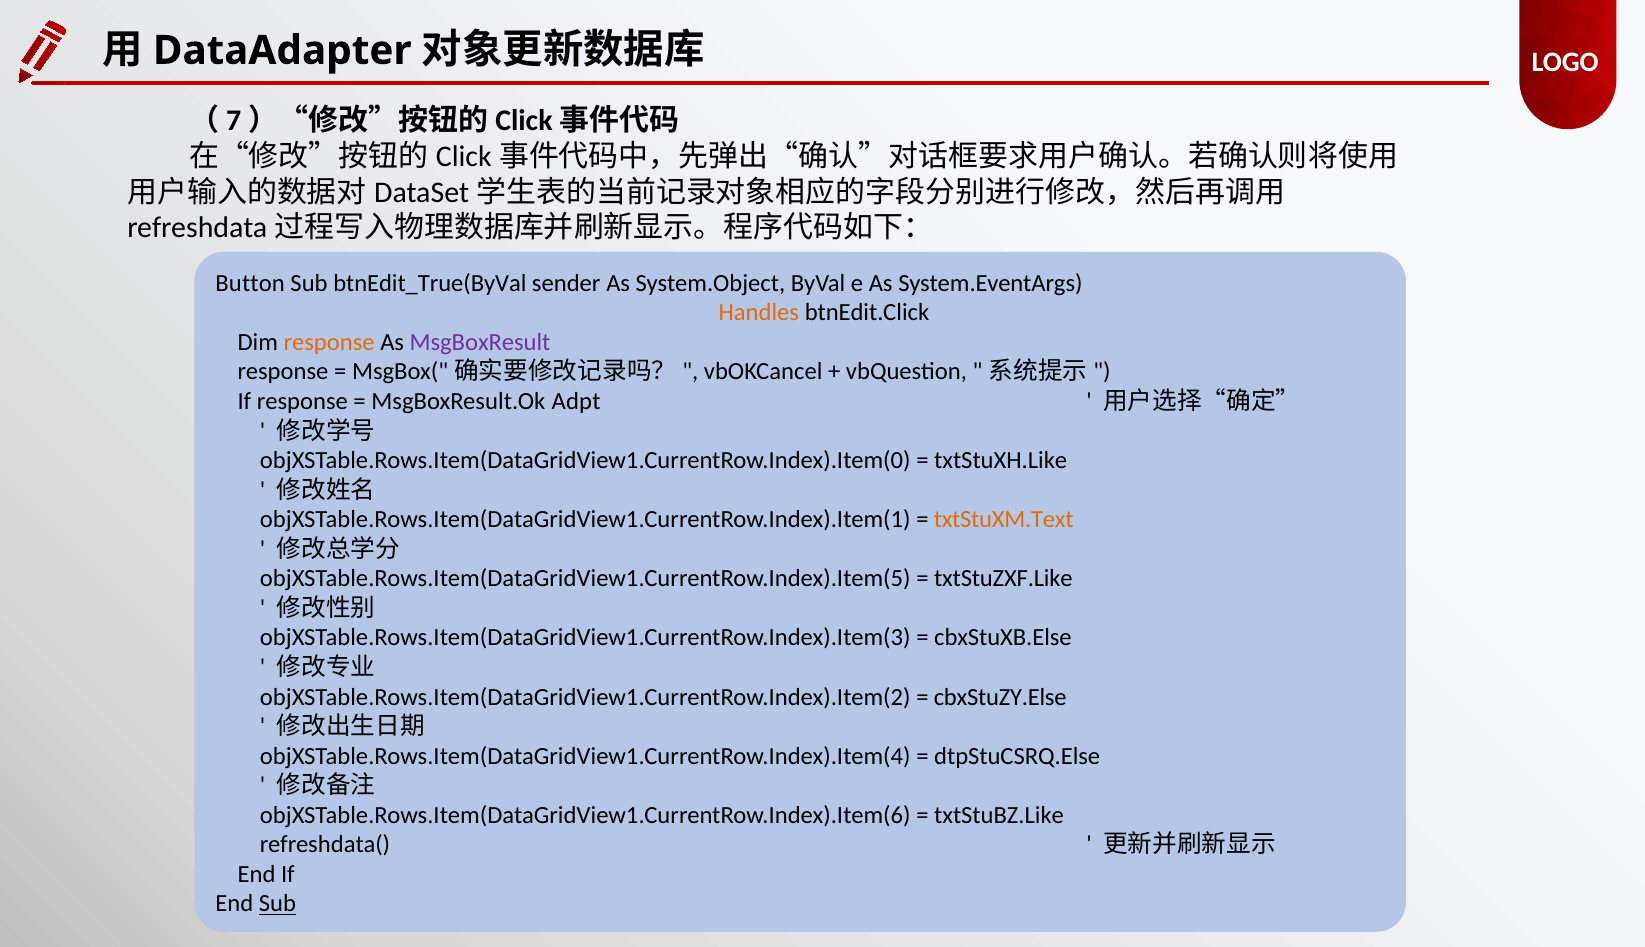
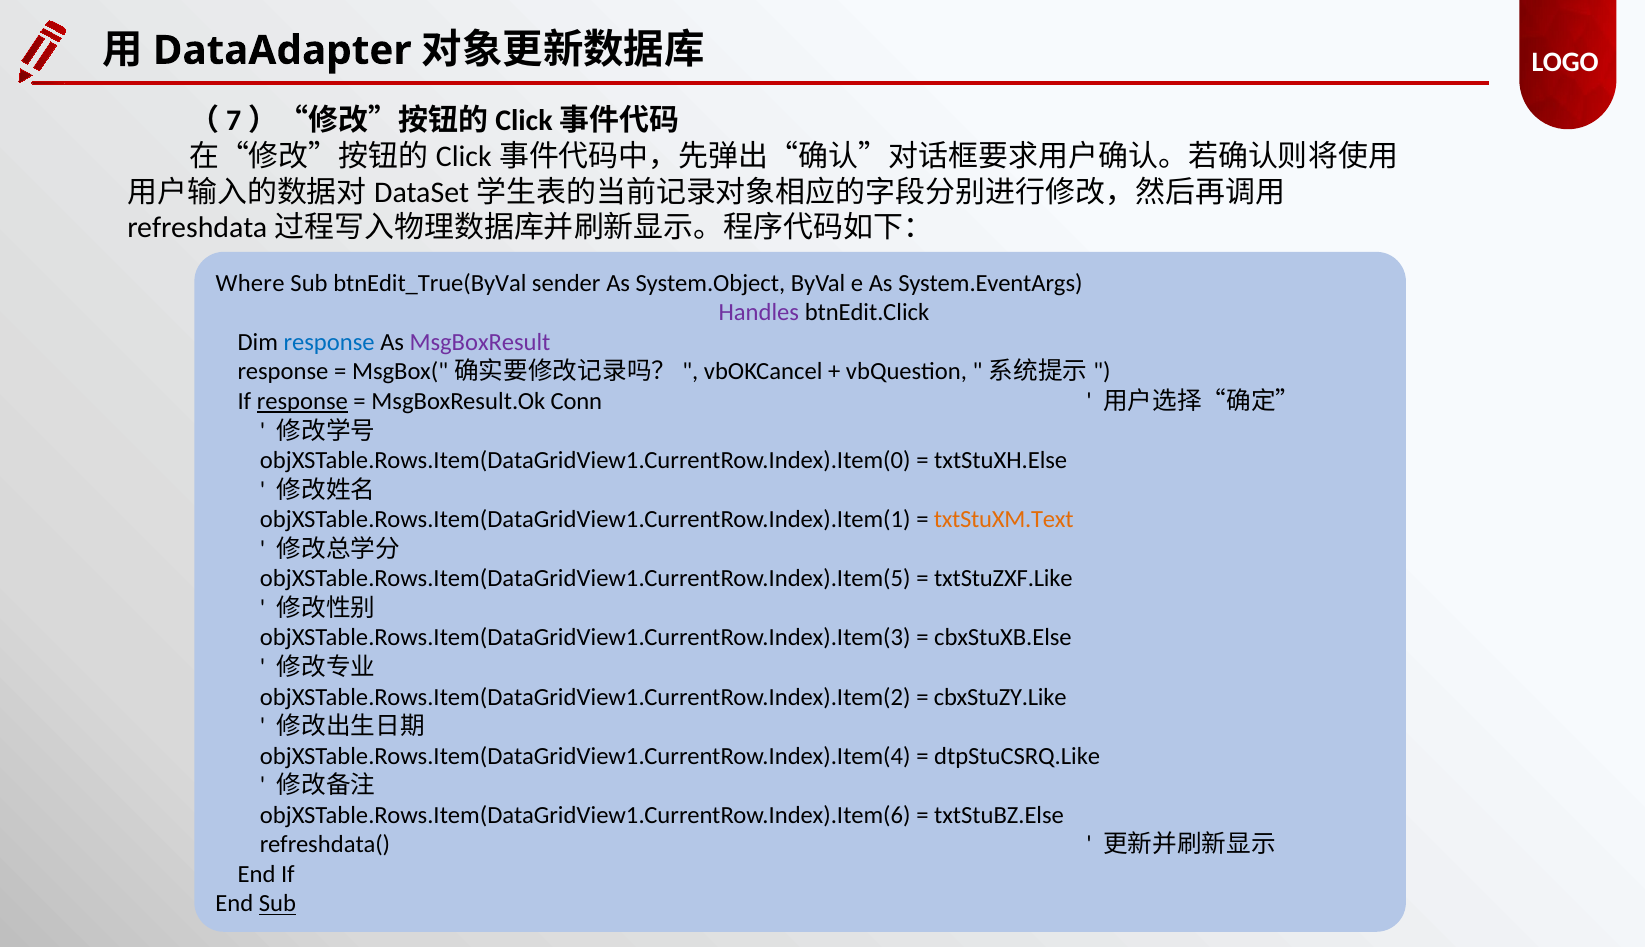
Button: Button -> Where
Handles colour: orange -> purple
response at (329, 342) colour: orange -> blue
response at (302, 401) underline: none -> present
Adpt: Adpt -> Conn
txtStuXH.Like: txtStuXH.Like -> txtStuXH.Else
cbxStuZY.Else: cbxStuZY.Else -> cbxStuZY.Like
dtpStuCSRQ.Else: dtpStuCSRQ.Else -> dtpStuCSRQ.Like
txtStuBZ.Like: txtStuBZ.Like -> txtStuBZ.Else
